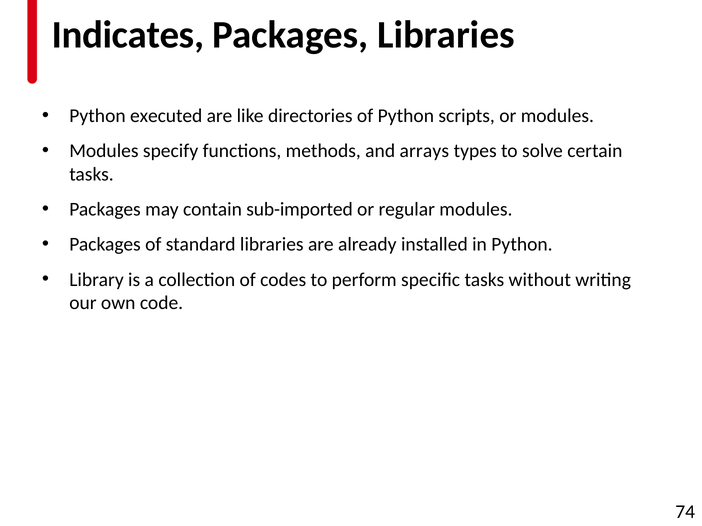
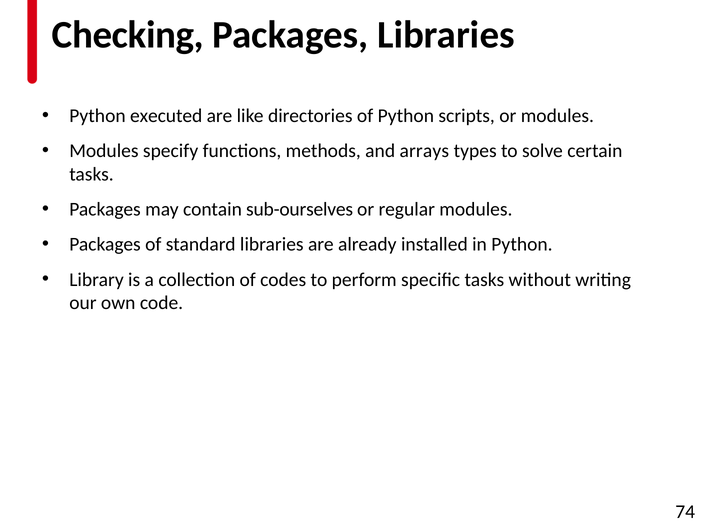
Indicates: Indicates -> Checking
sub-imported: sub-imported -> sub-ourselves
